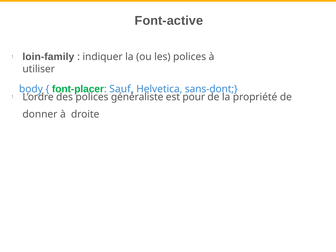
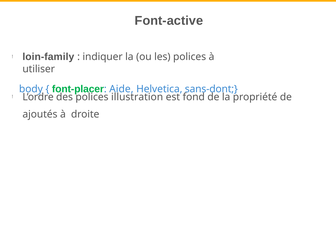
Sauf: Sauf -> Aide
généraliste: généraliste -> illustration
pour: pour -> fond
donner: donner -> ajoutés
